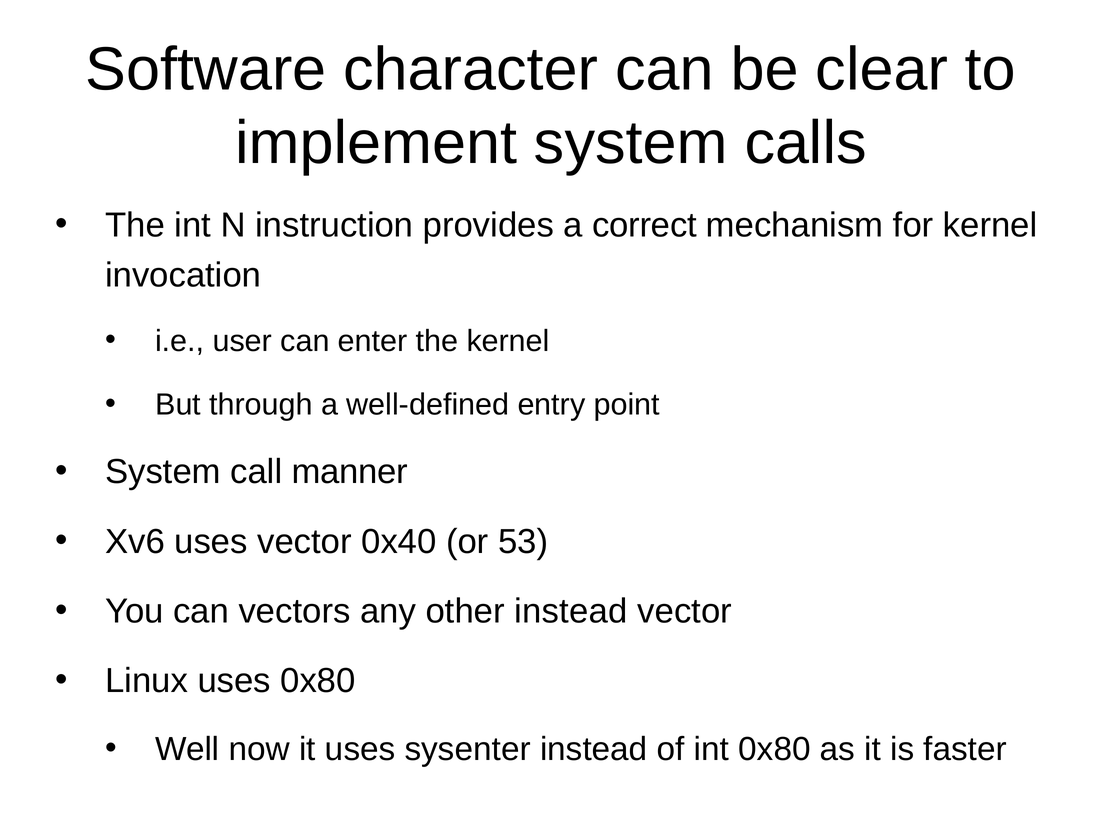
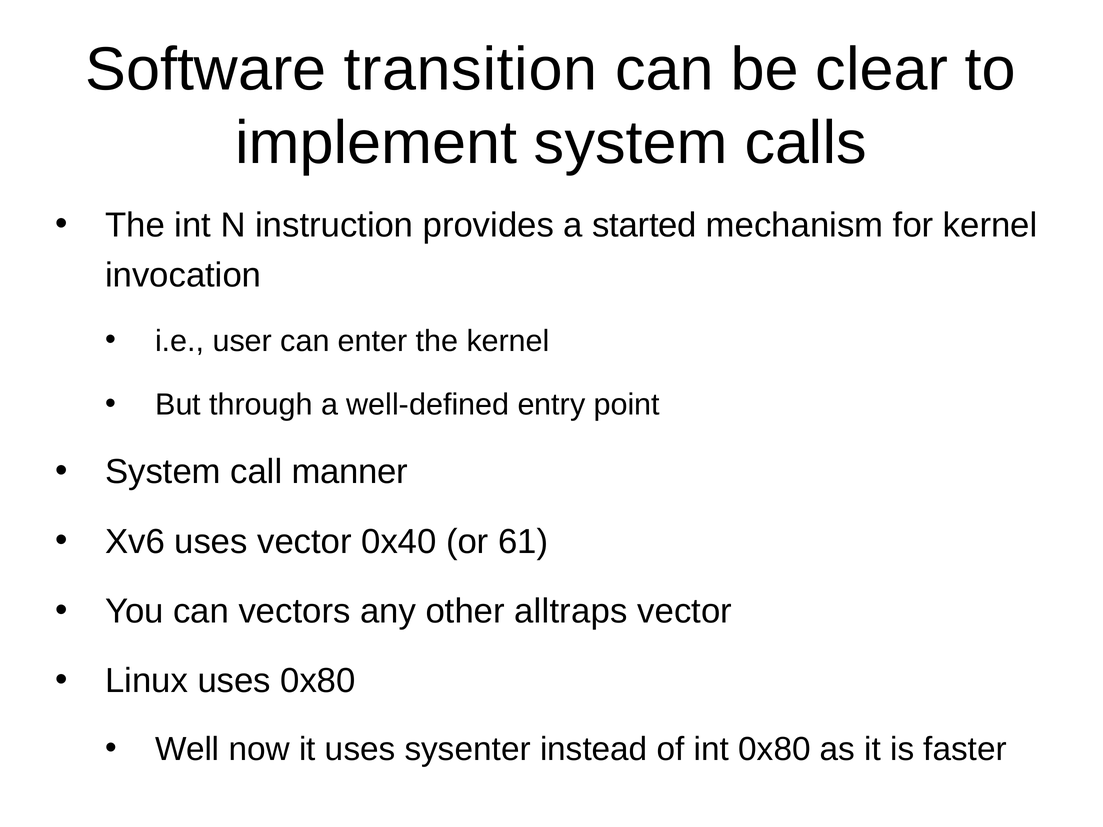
character: character -> transition
correct: correct -> started
53: 53 -> 61
other instead: instead -> alltraps
